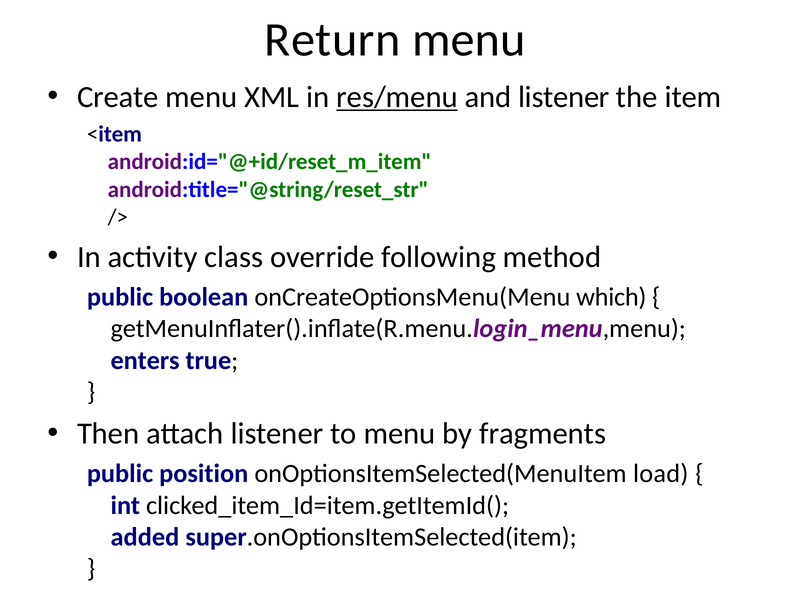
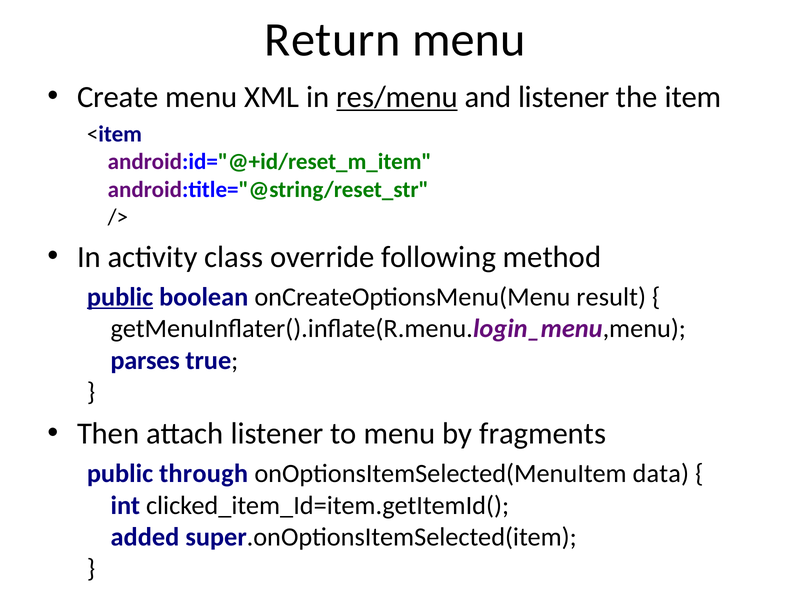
public at (120, 297) underline: none -> present
which: which -> result
enters: enters -> parses
position: position -> through
load: load -> data
